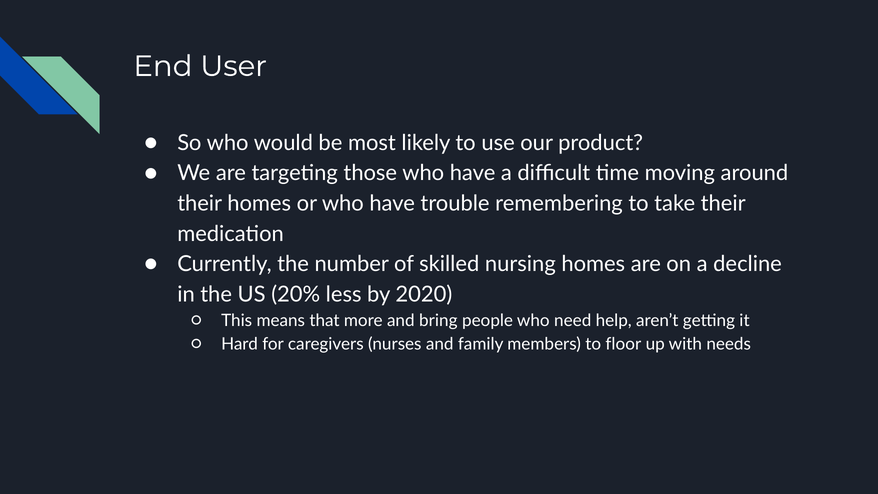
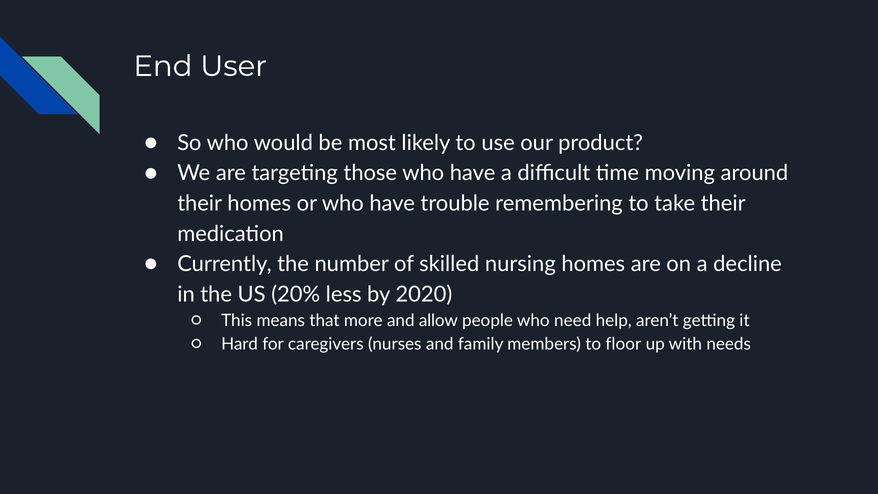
bring: bring -> allow
